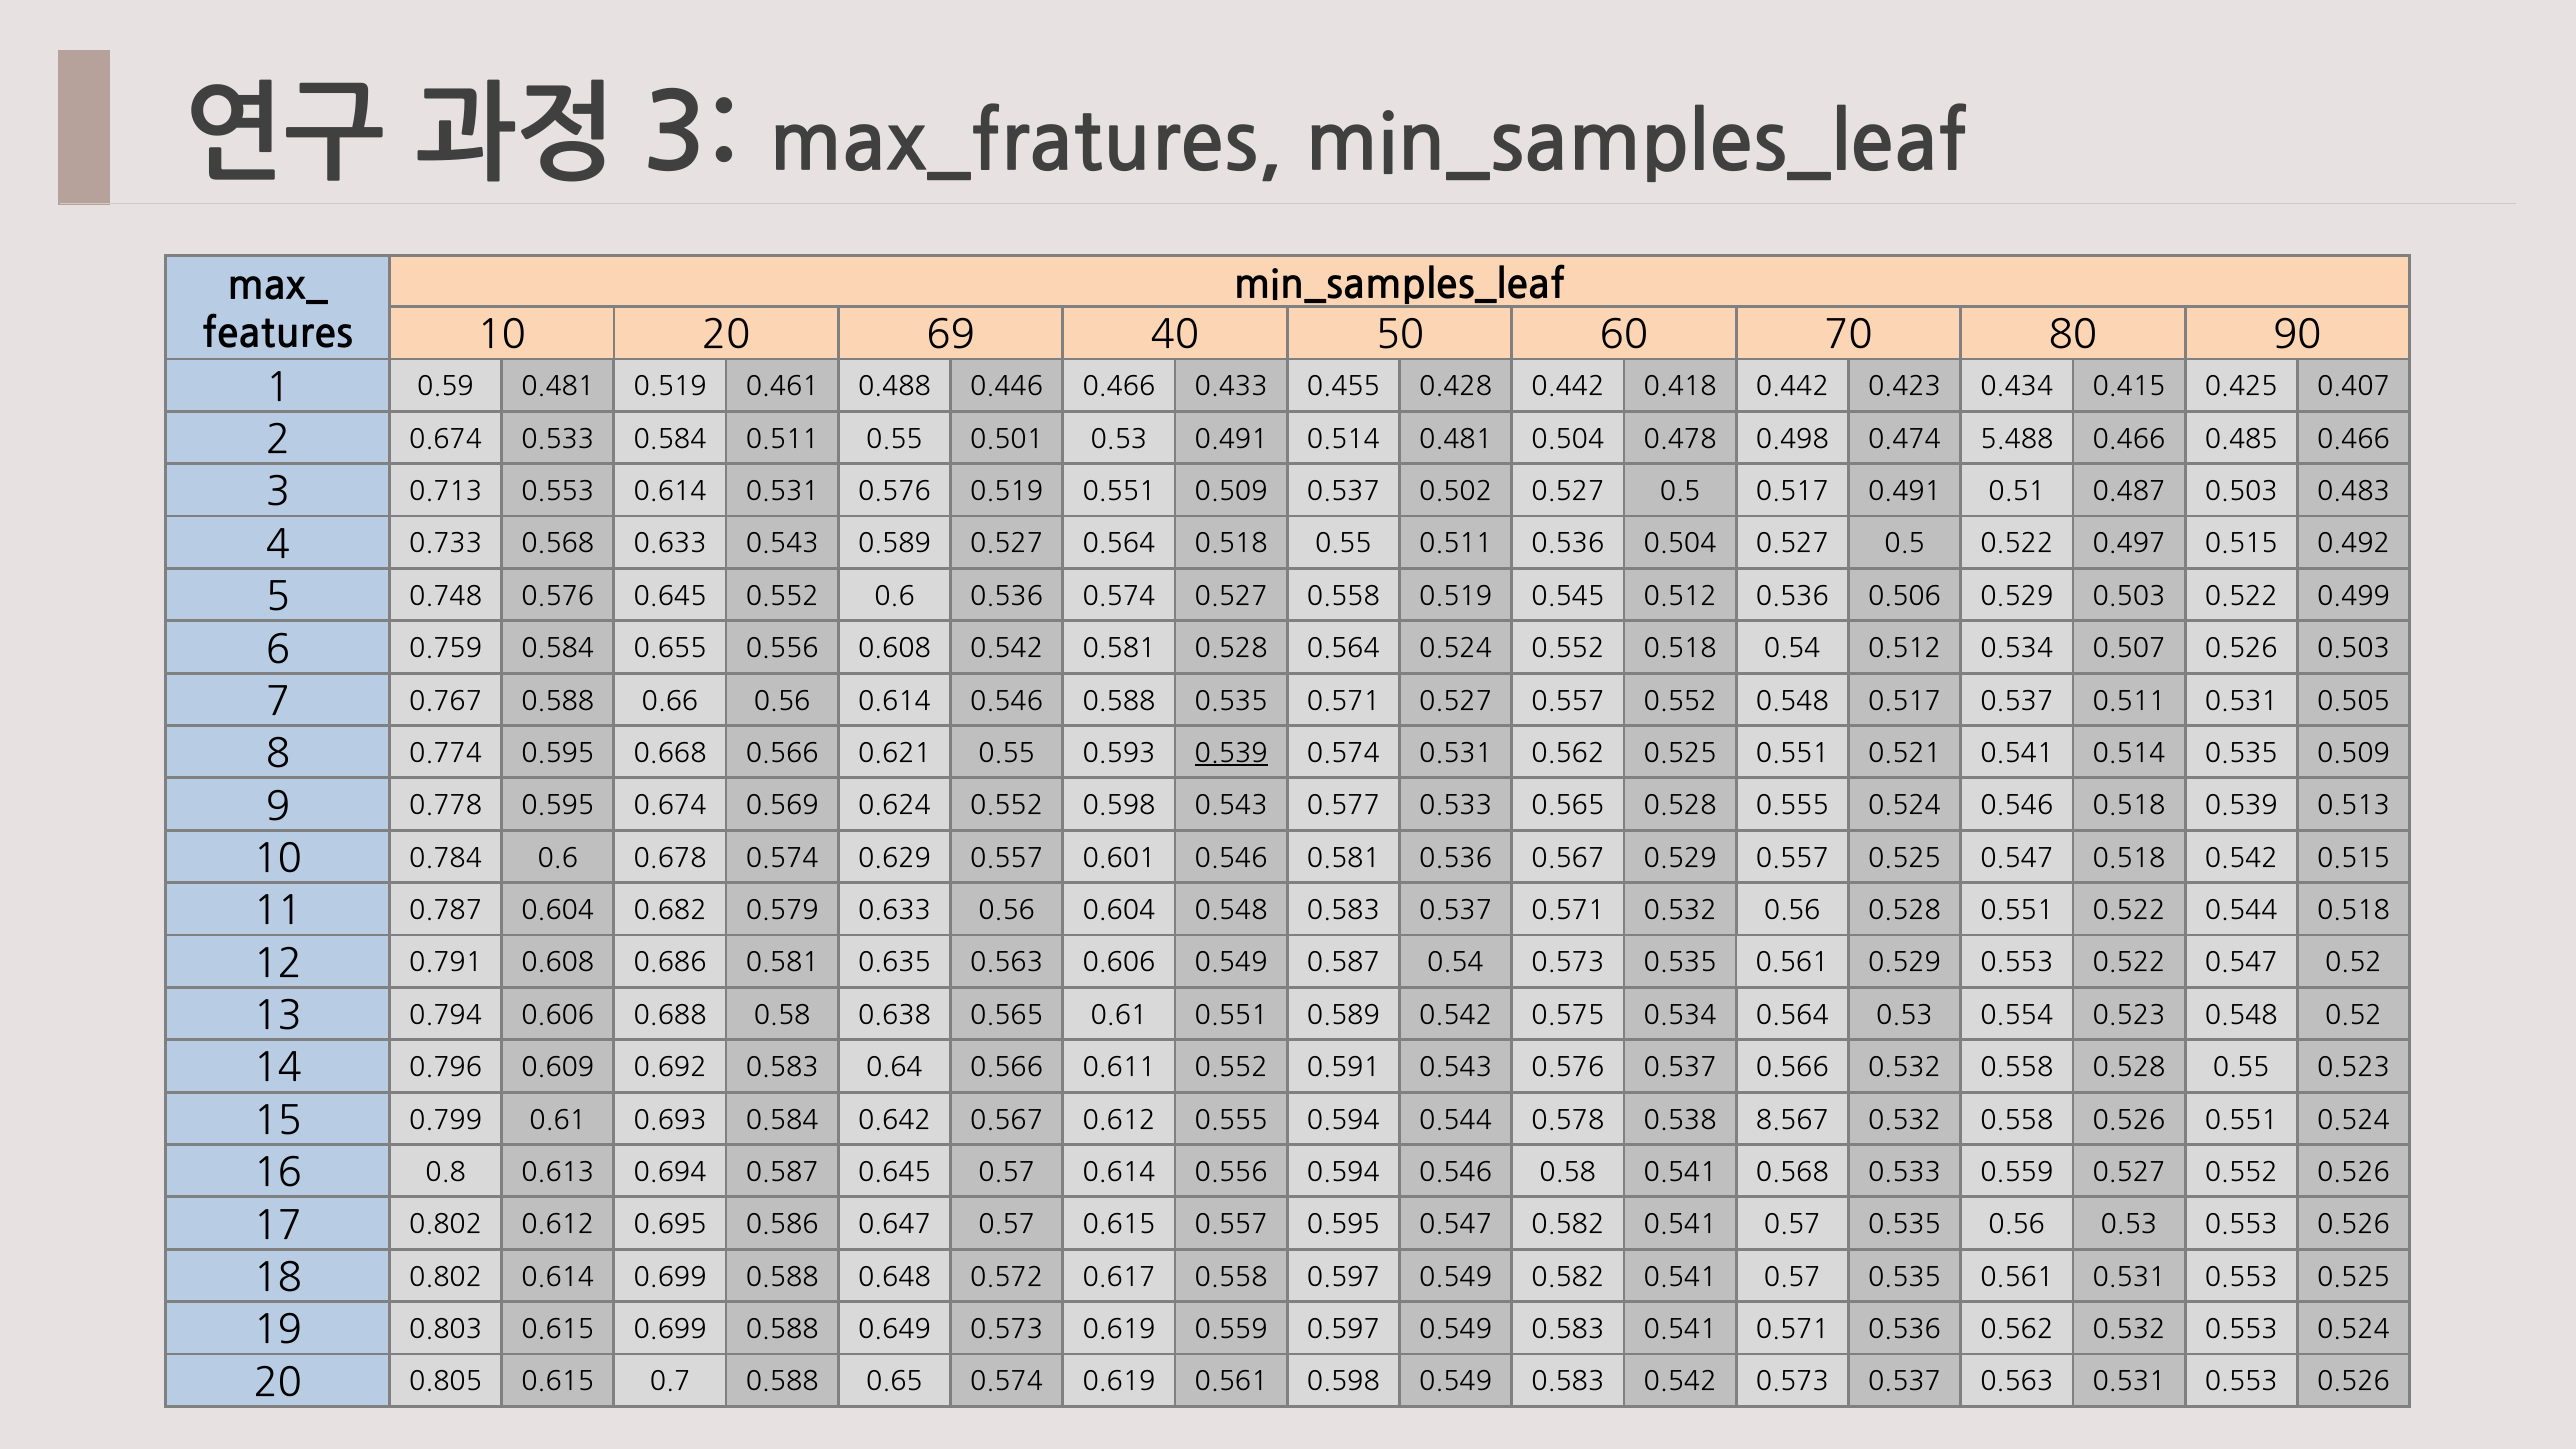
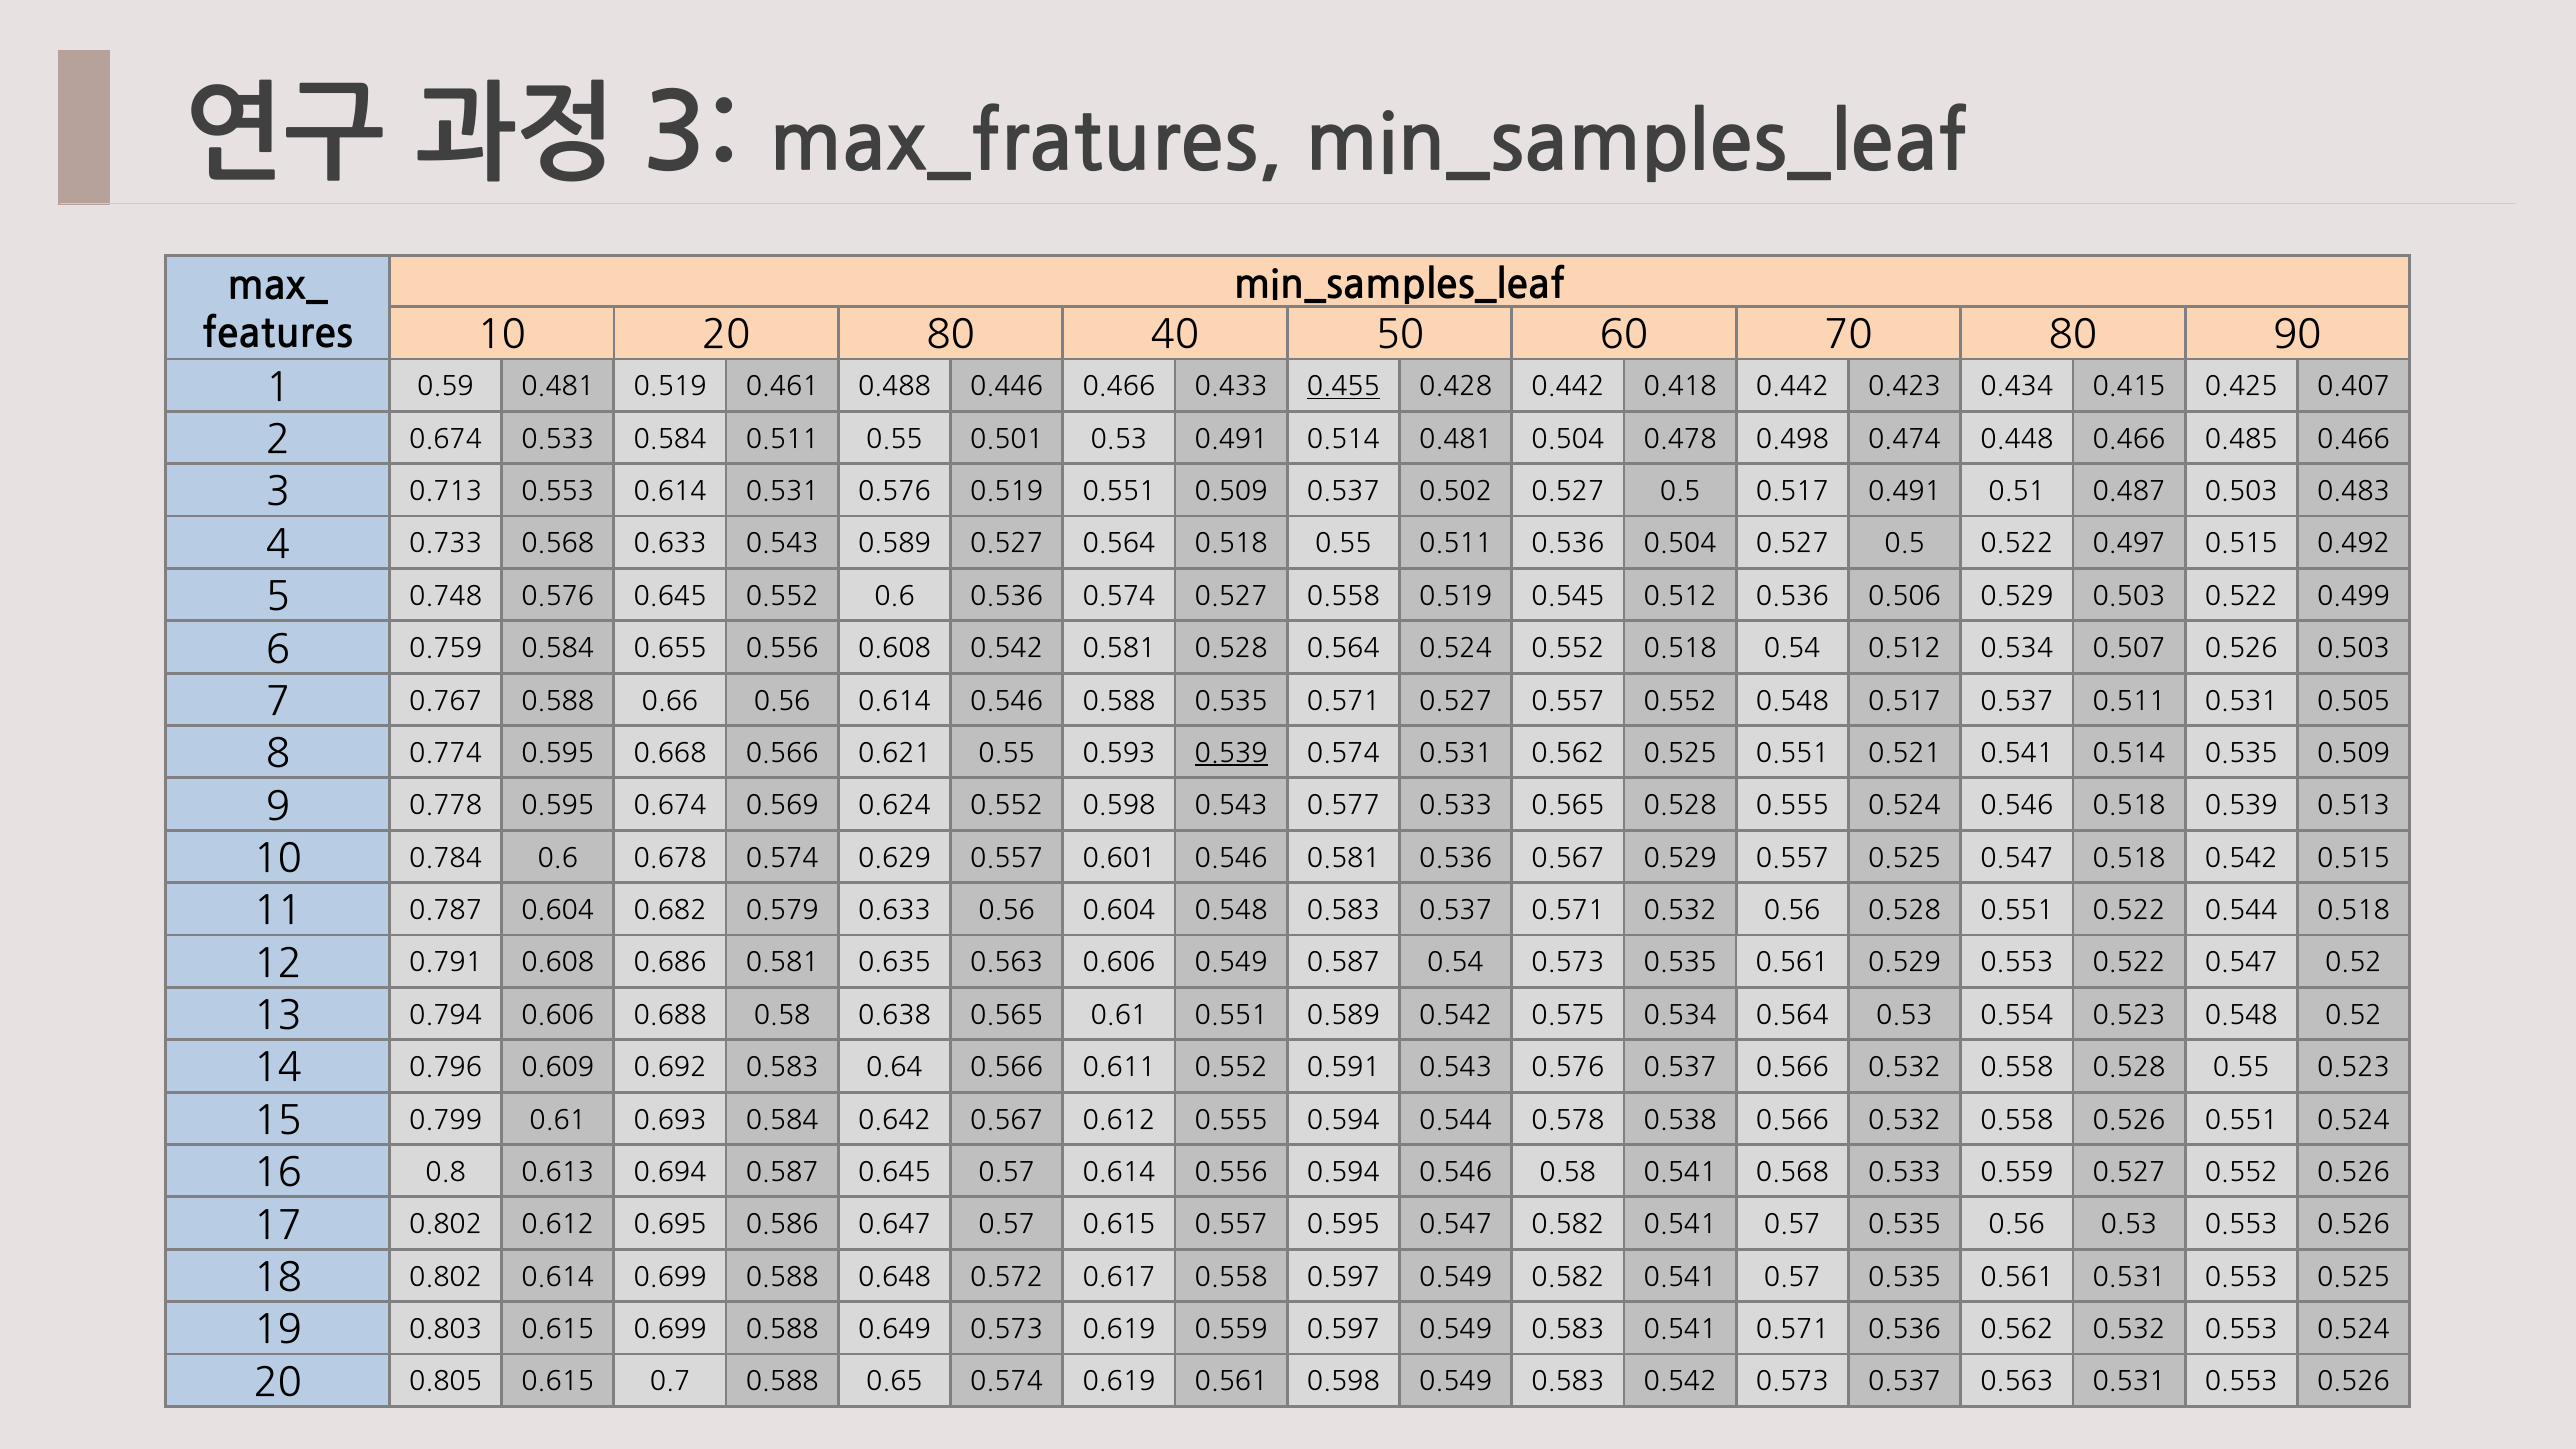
20 69: 69 -> 80
0.455 underline: none -> present
5.488: 5.488 -> 0.448
0.578 8.567: 8.567 -> 0.566
